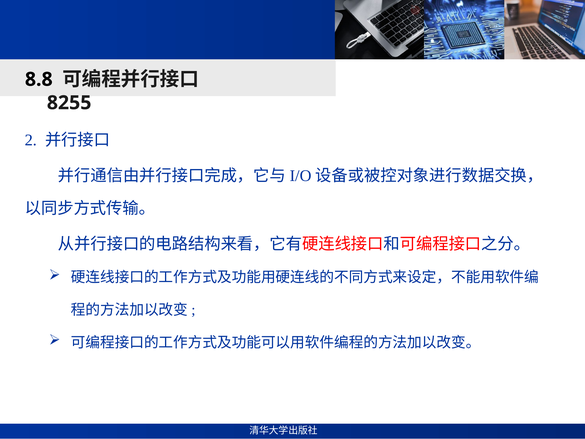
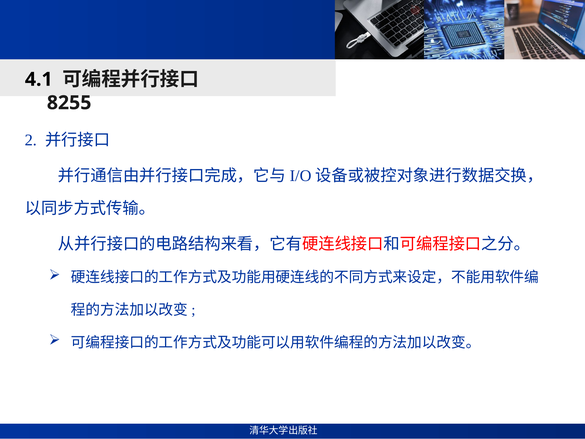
8.8: 8.8 -> 4.1
